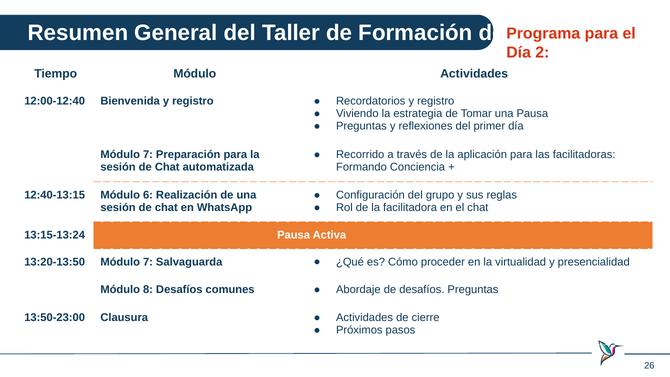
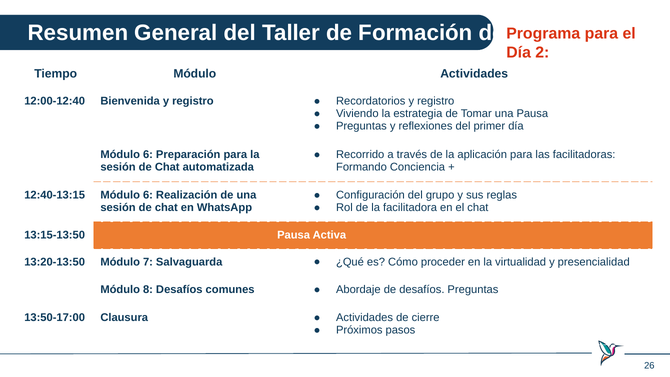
7 at (148, 155): 7 -> 6
13:15-13:24: 13:15-13:24 -> 13:15-13:50
13:50-23:00: 13:50-23:00 -> 13:50-17:00
